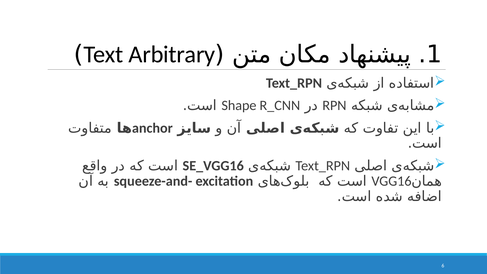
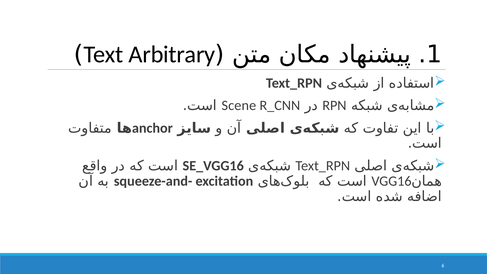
Shape: Shape -> Scene
